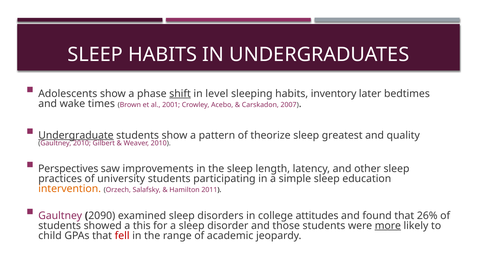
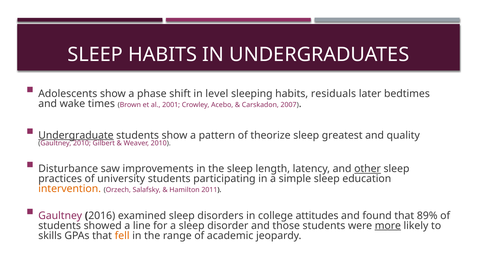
shift underline: present -> none
inventory: inventory -> residuals
Perspectives: Perspectives -> Disturbance
other underline: none -> present
2090: 2090 -> 2016
26%: 26% -> 89%
this: this -> line
child: child -> skills
fell colour: red -> orange
